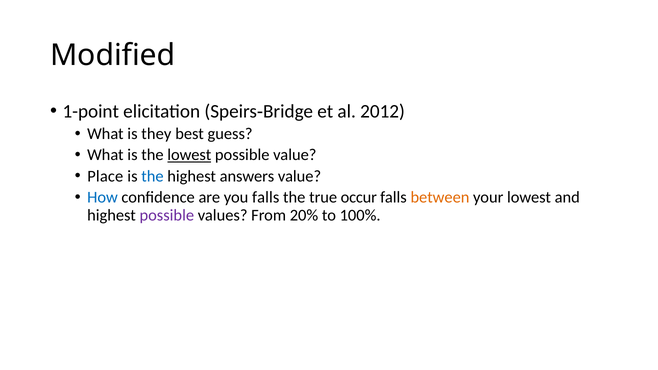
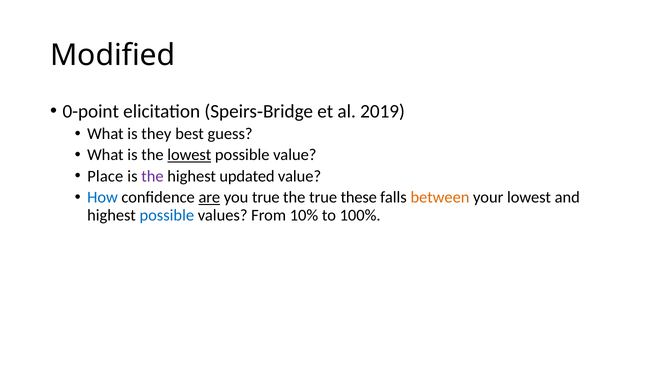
1-point: 1-point -> 0-point
2012: 2012 -> 2019
the at (152, 176) colour: blue -> purple
answers: answers -> updated
are underline: none -> present
you falls: falls -> true
occur: occur -> these
possible at (167, 215) colour: purple -> blue
20%: 20% -> 10%
